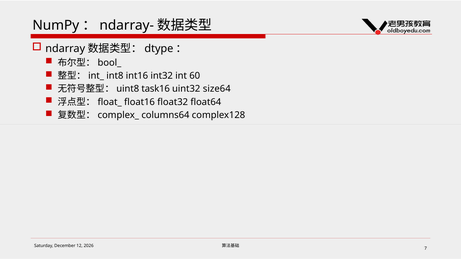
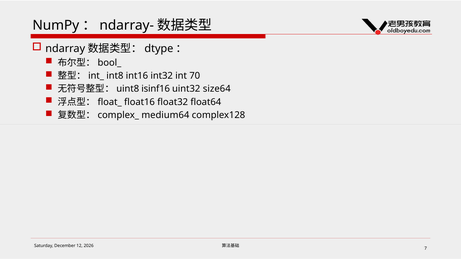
60: 60 -> 70
task16: task16 -> isinf16
columns64: columns64 -> medium64
